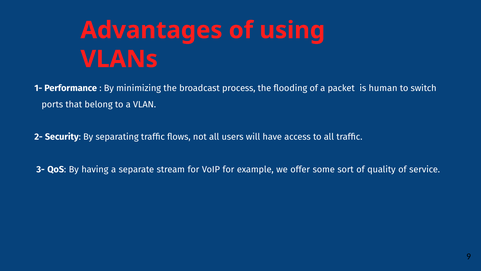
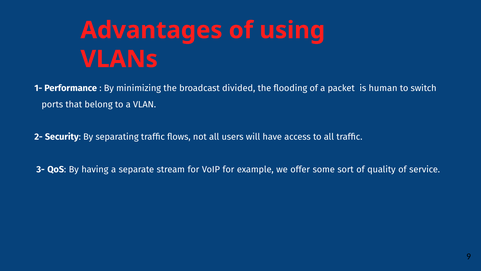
process: process -> divided
